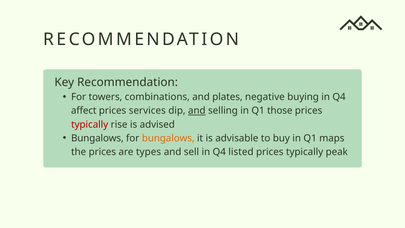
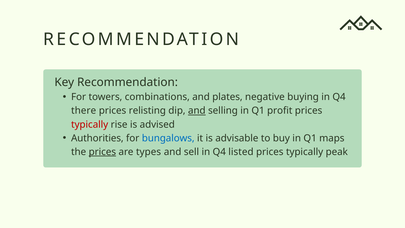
affect: affect -> there
services: services -> relisting
those: those -> profit
Bungalows at (97, 138): Bungalows -> Authorities
bungalows at (168, 138) colour: orange -> blue
prices at (102, 152) underline: none -> present
